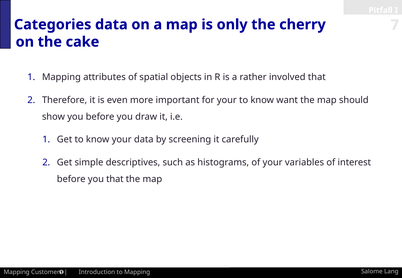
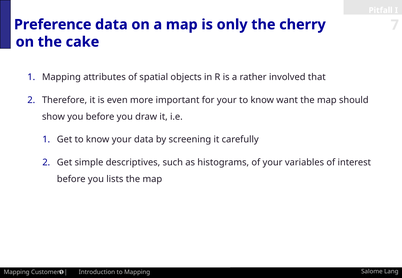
Categories: Categories -> Preference
you that: that -> lists
